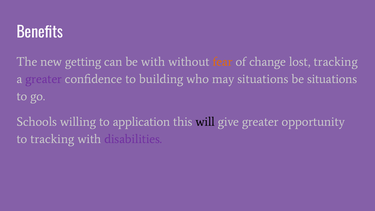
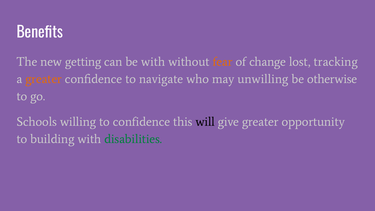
greater at (44, 79) colour: purple -> orange
building: building -> navigate
may situations: situations -> unwilling
be situations: situations -> otherwise
to application: application -> confidence
to tracking: tracking -> building
disabilities colour: purple -> green
